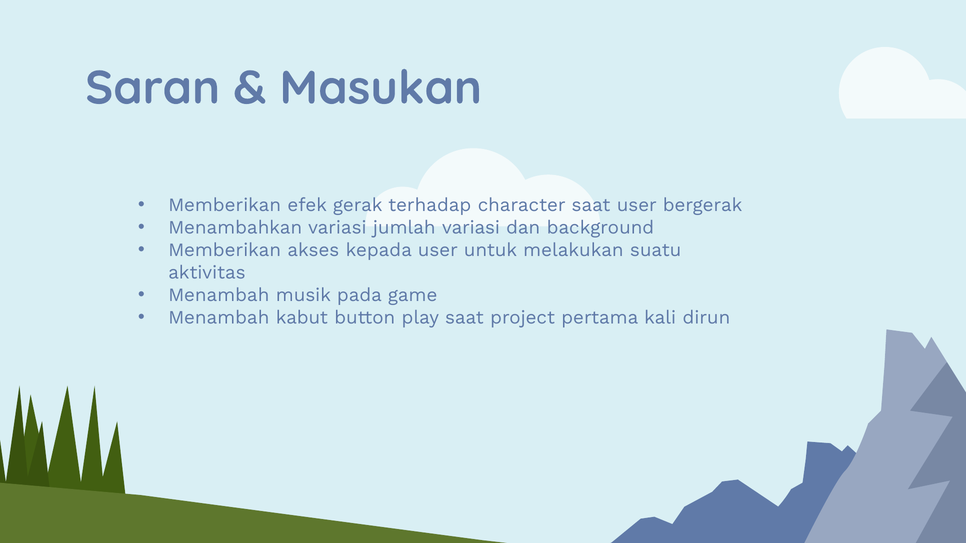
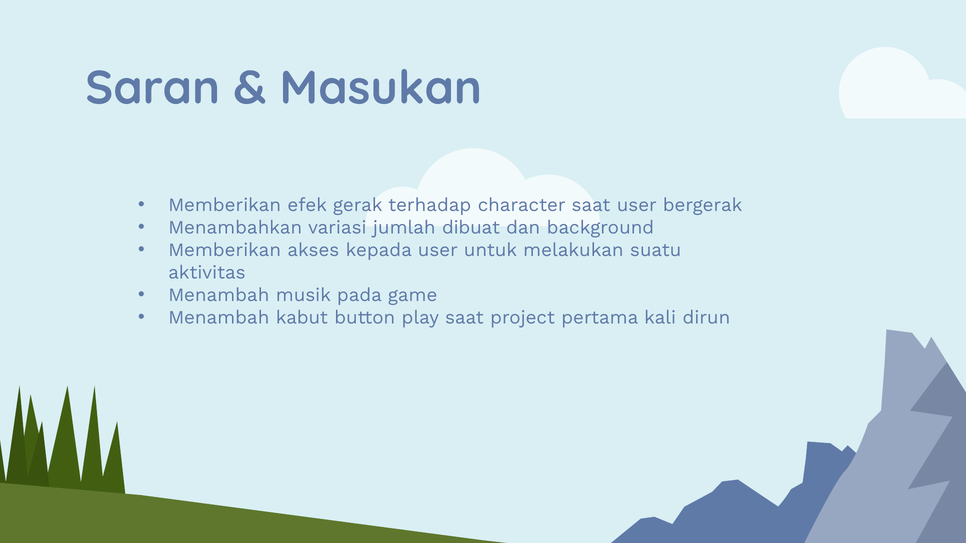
jumlah variasi: variasi -> dibuat
